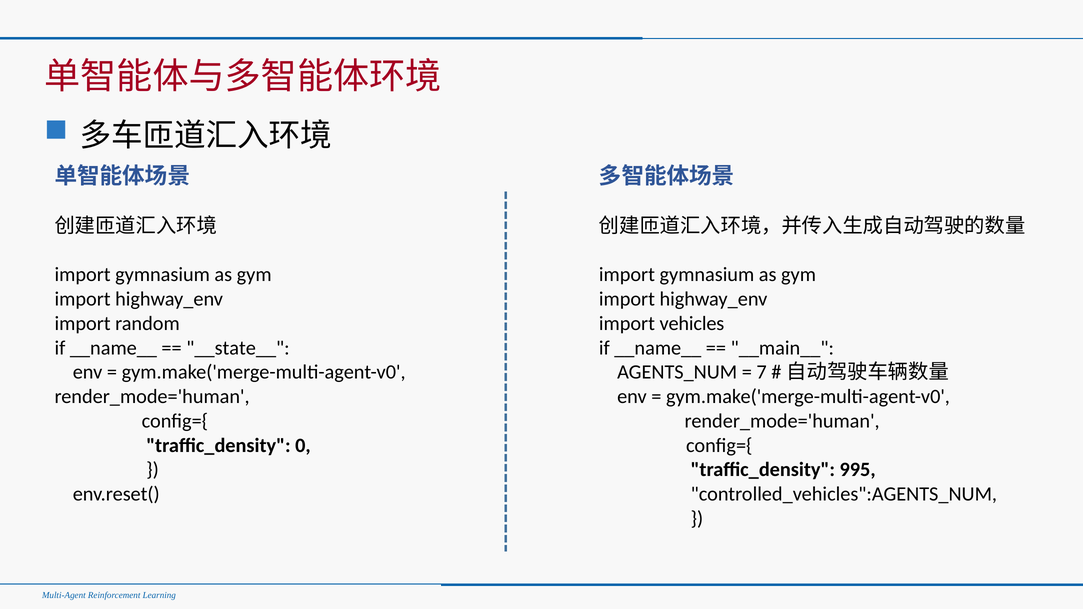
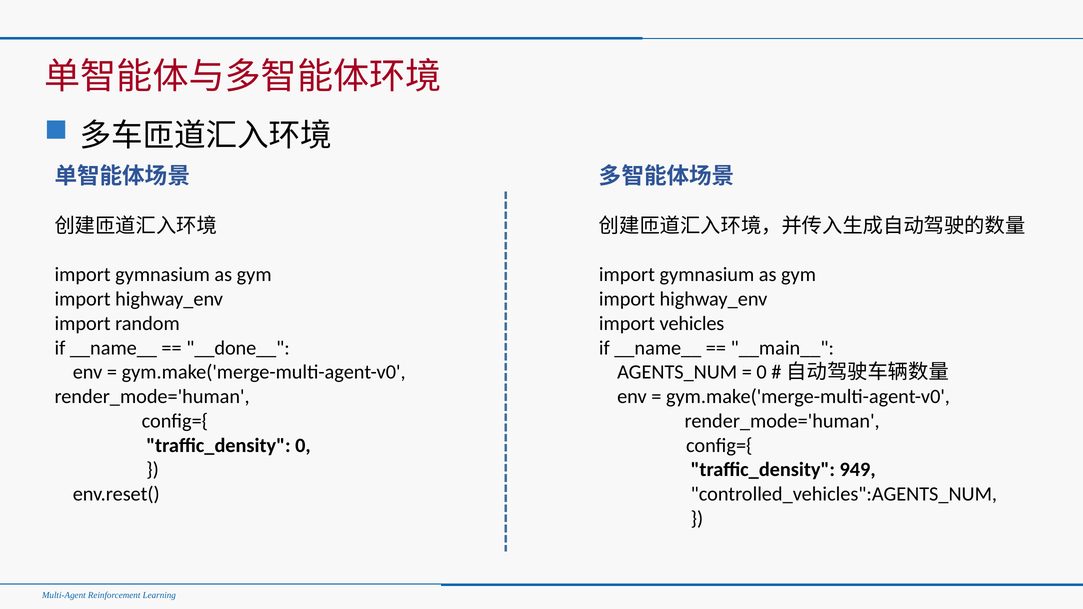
__state__: __state__ -> __done__
7 at (762, 372): 7 -> 0
995: 995 -> 949
